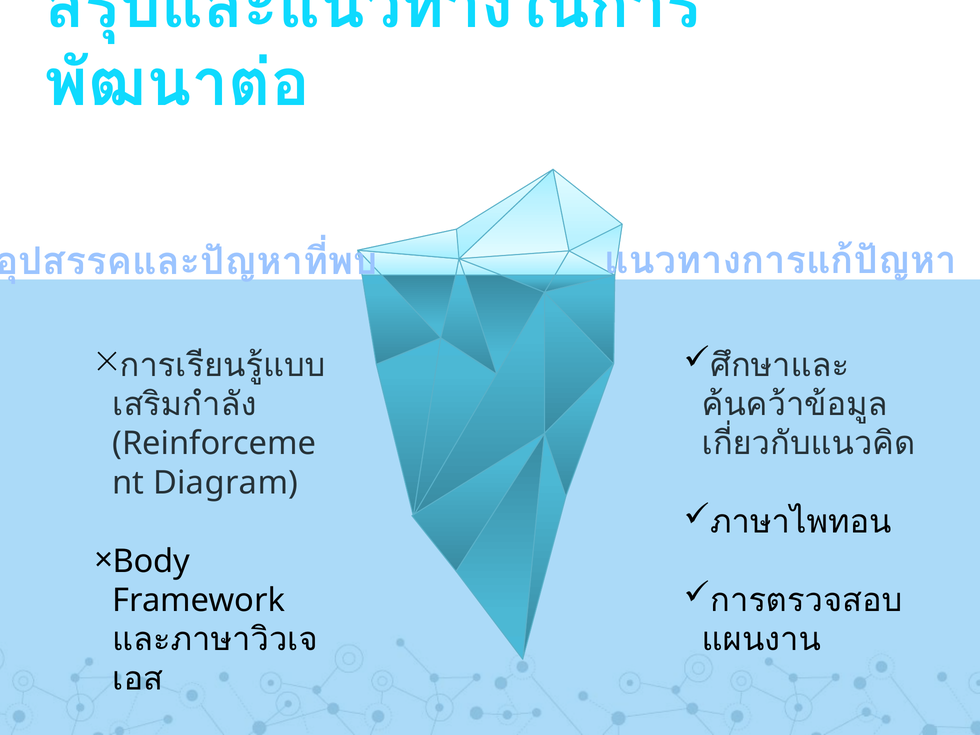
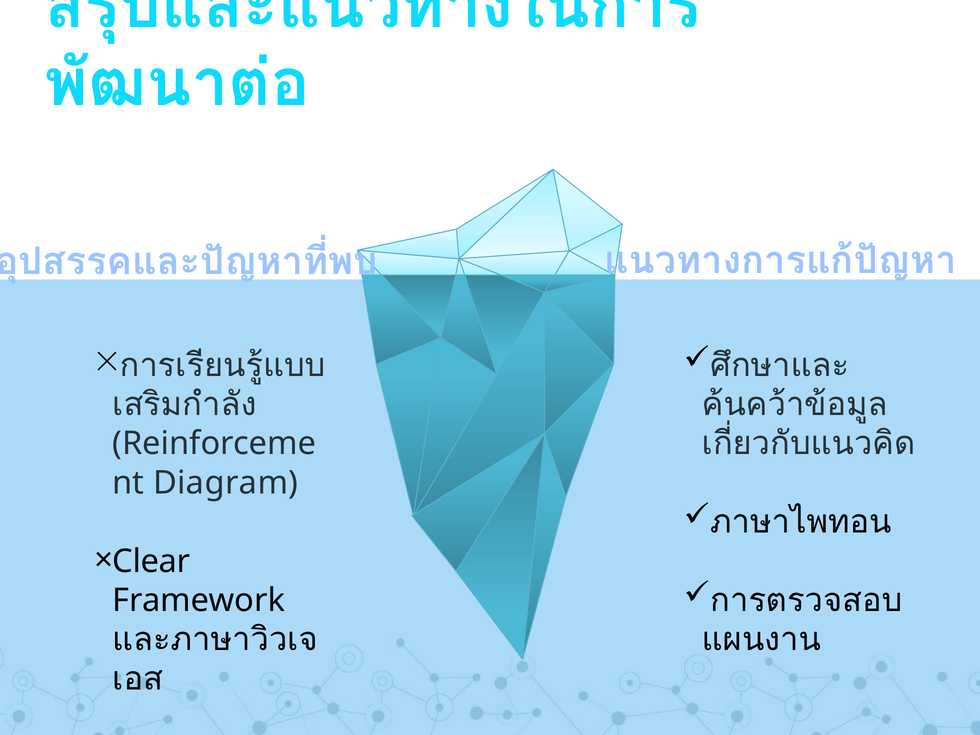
Body: Body -> Clear
